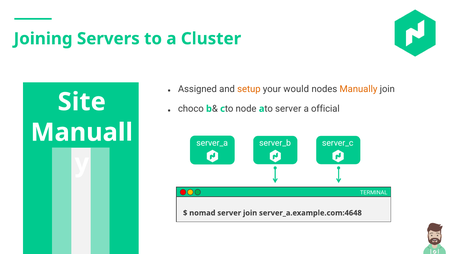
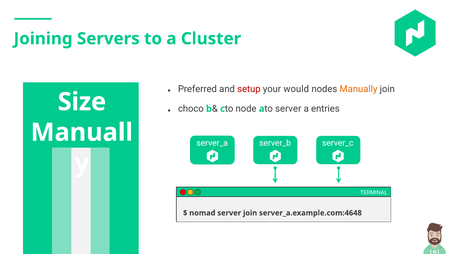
Assigned: Assigned -> Preferred
setup colour: orange -> red
Site: Site -> Size
official: official -> entries
